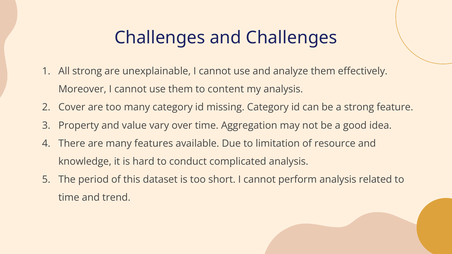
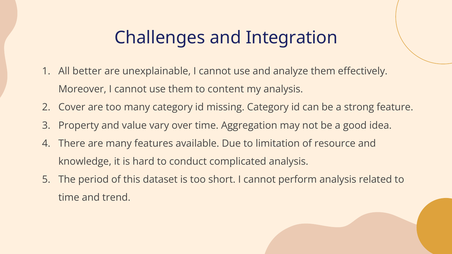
and Challenges: Challenges -> Integration
All strong: strong -> better
